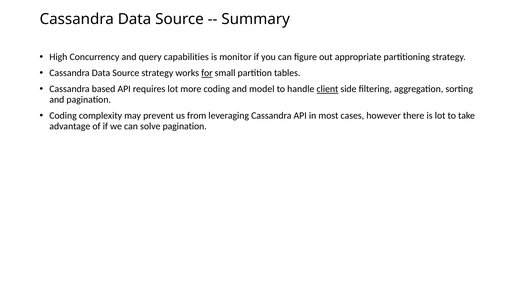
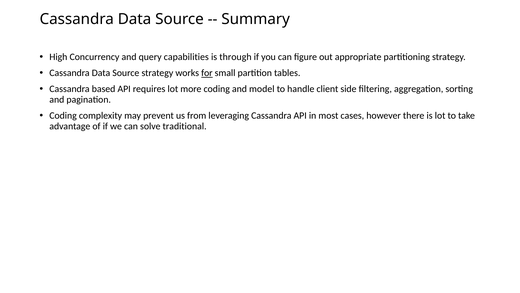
monitor: monitor -> through
client underline: present -> none
solve pagination: pagination -> traditional
